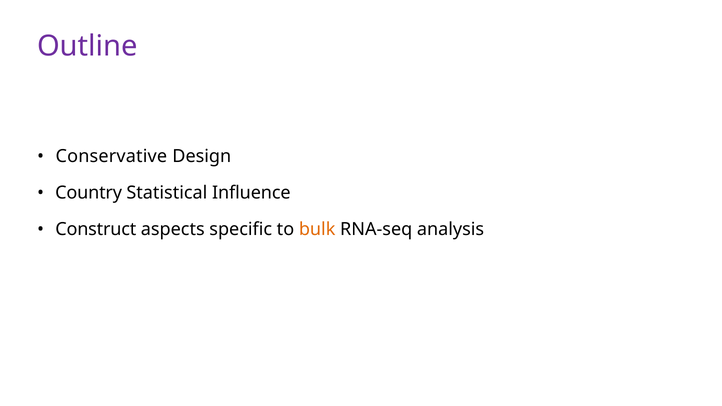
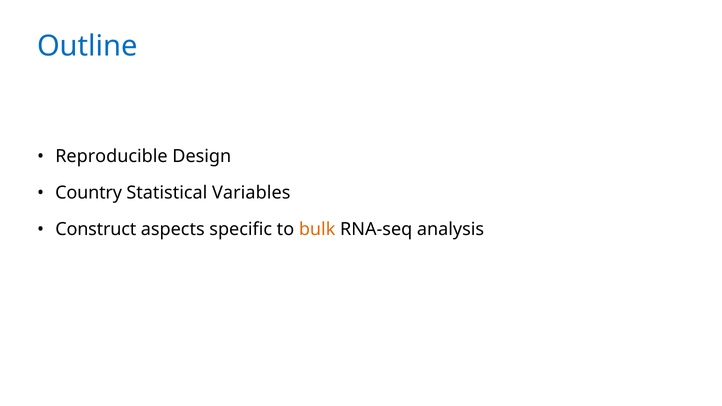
Outline colour: purple -> blue
Conservative: Conservative -> Reproducible
Influence: Influence -> Variables
